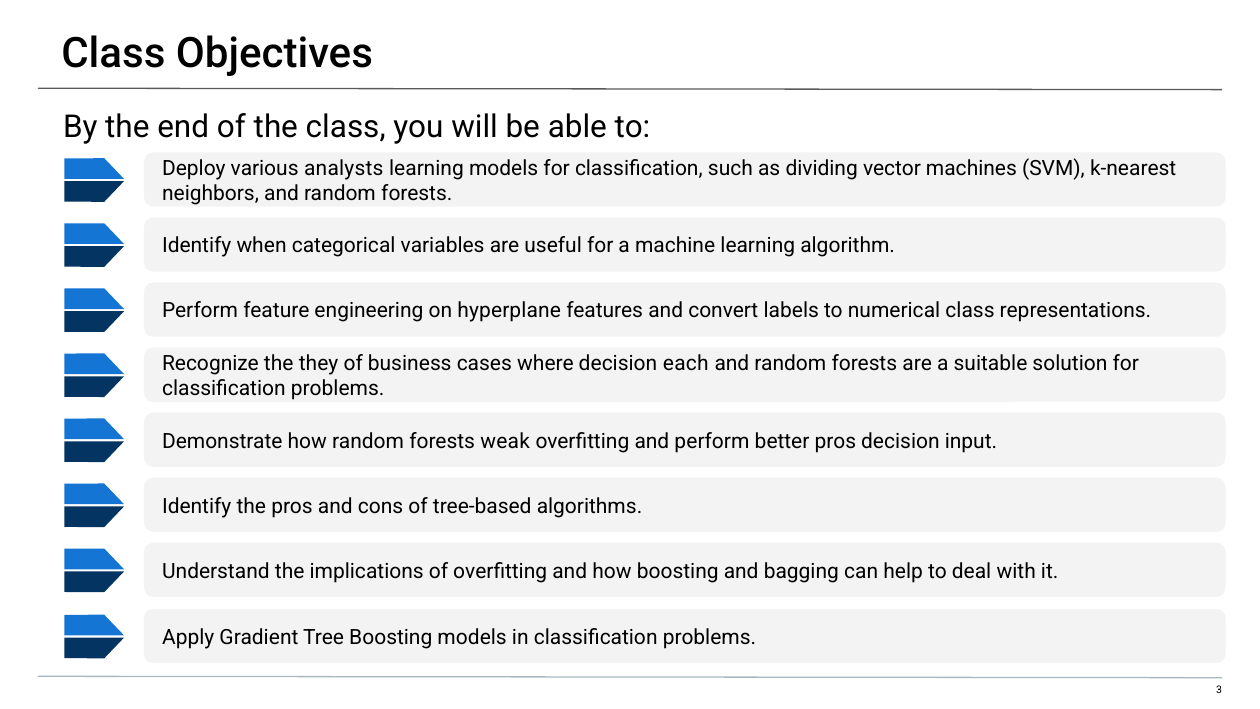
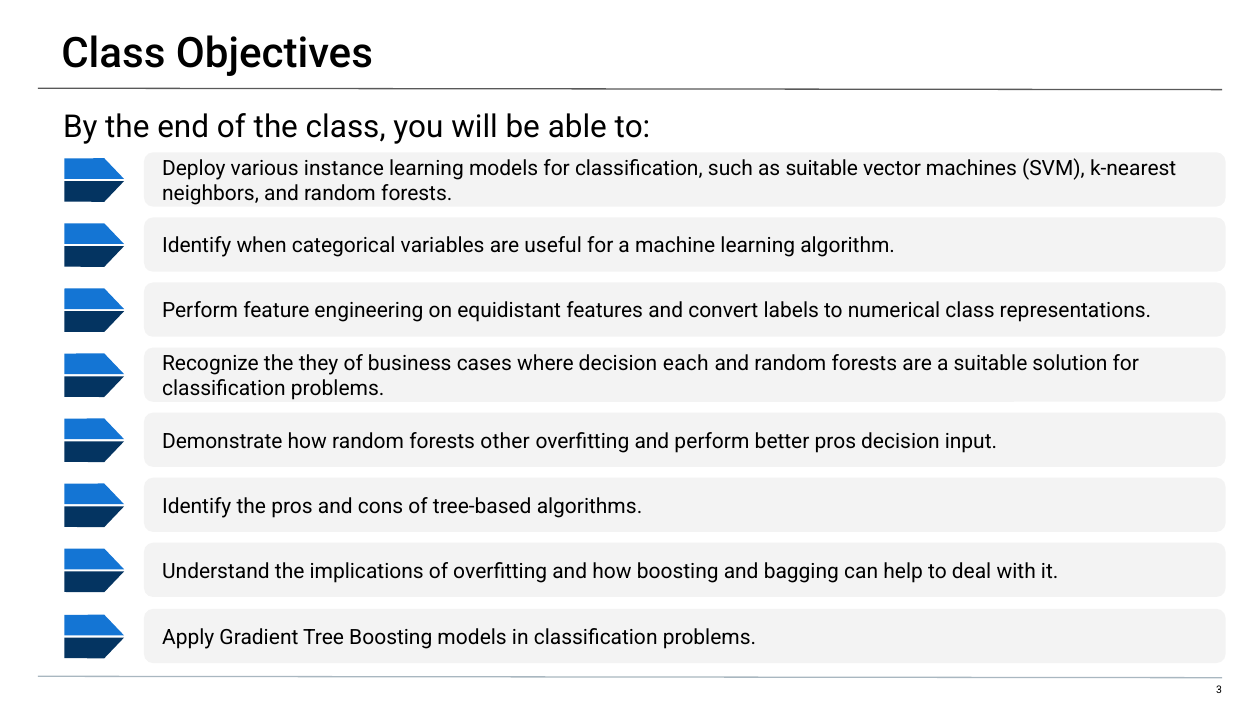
analysts: analysts -> instance
as dividing: dividing -> suitable
hyperplane: hyperplane -> equidistant
weak: weak -> other
